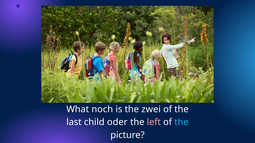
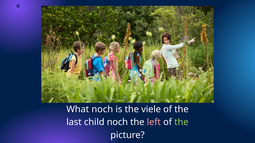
zwei: zwei -> viele
child oder: oder -> noch
the at (181, 123) colour: light blue -> light green
